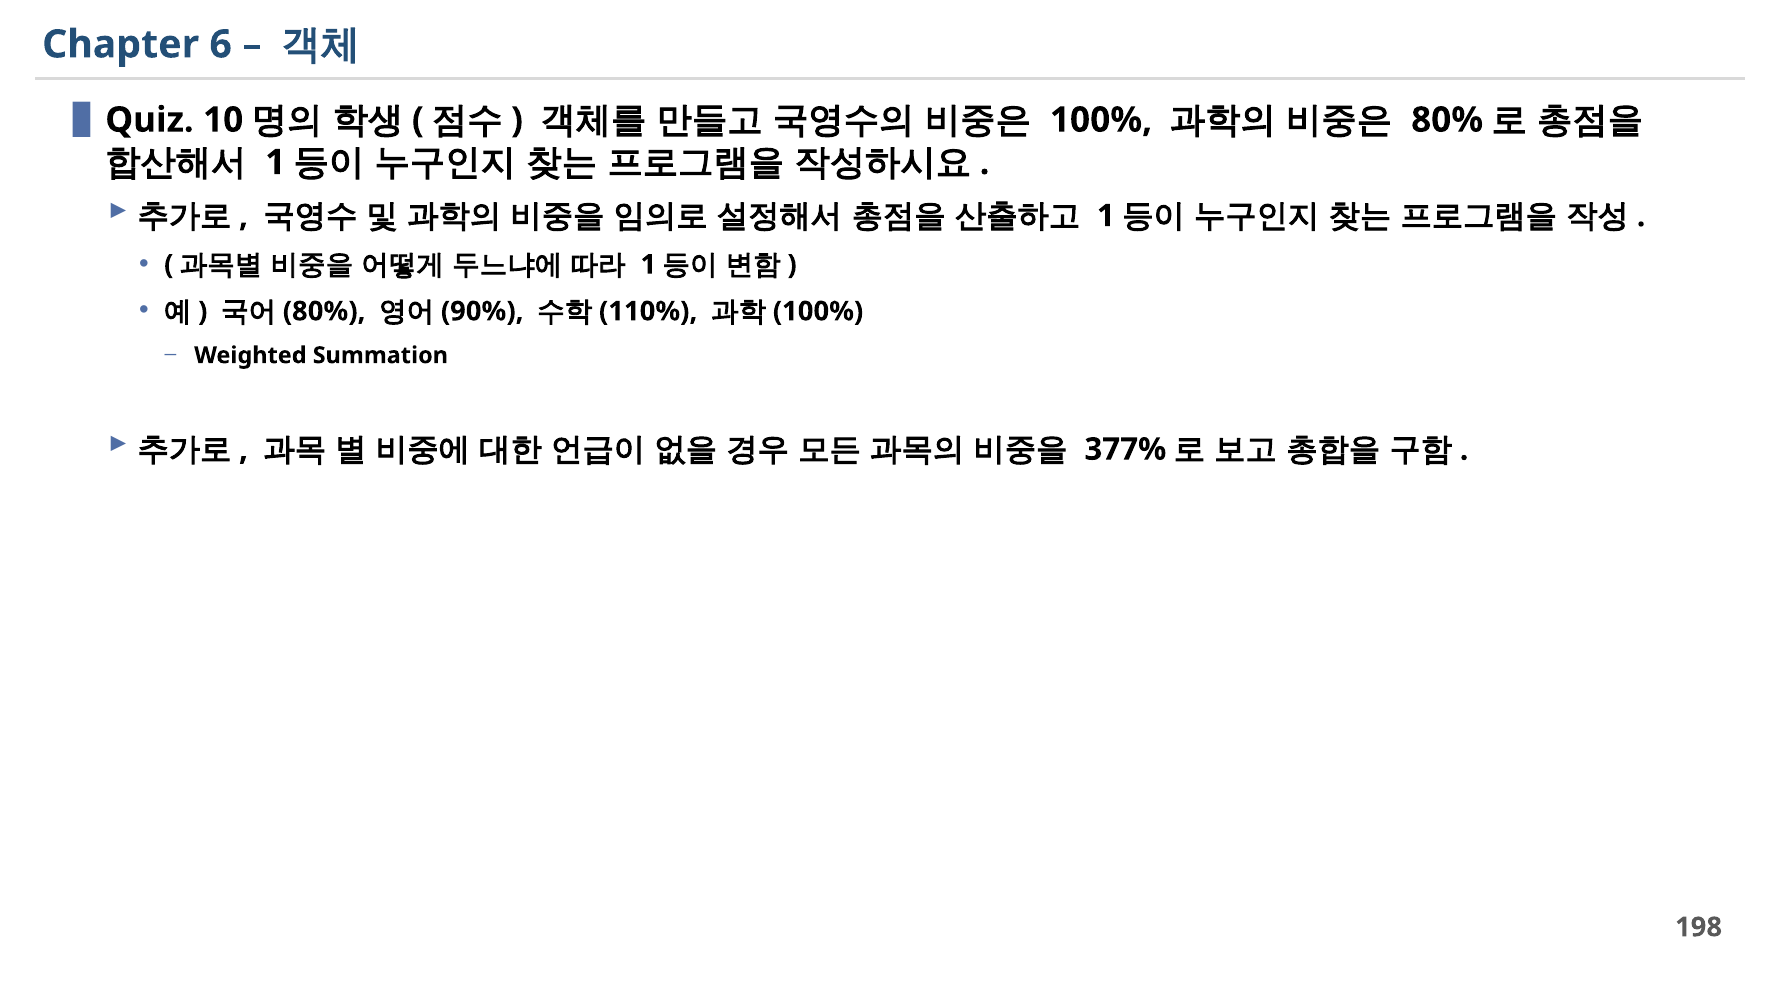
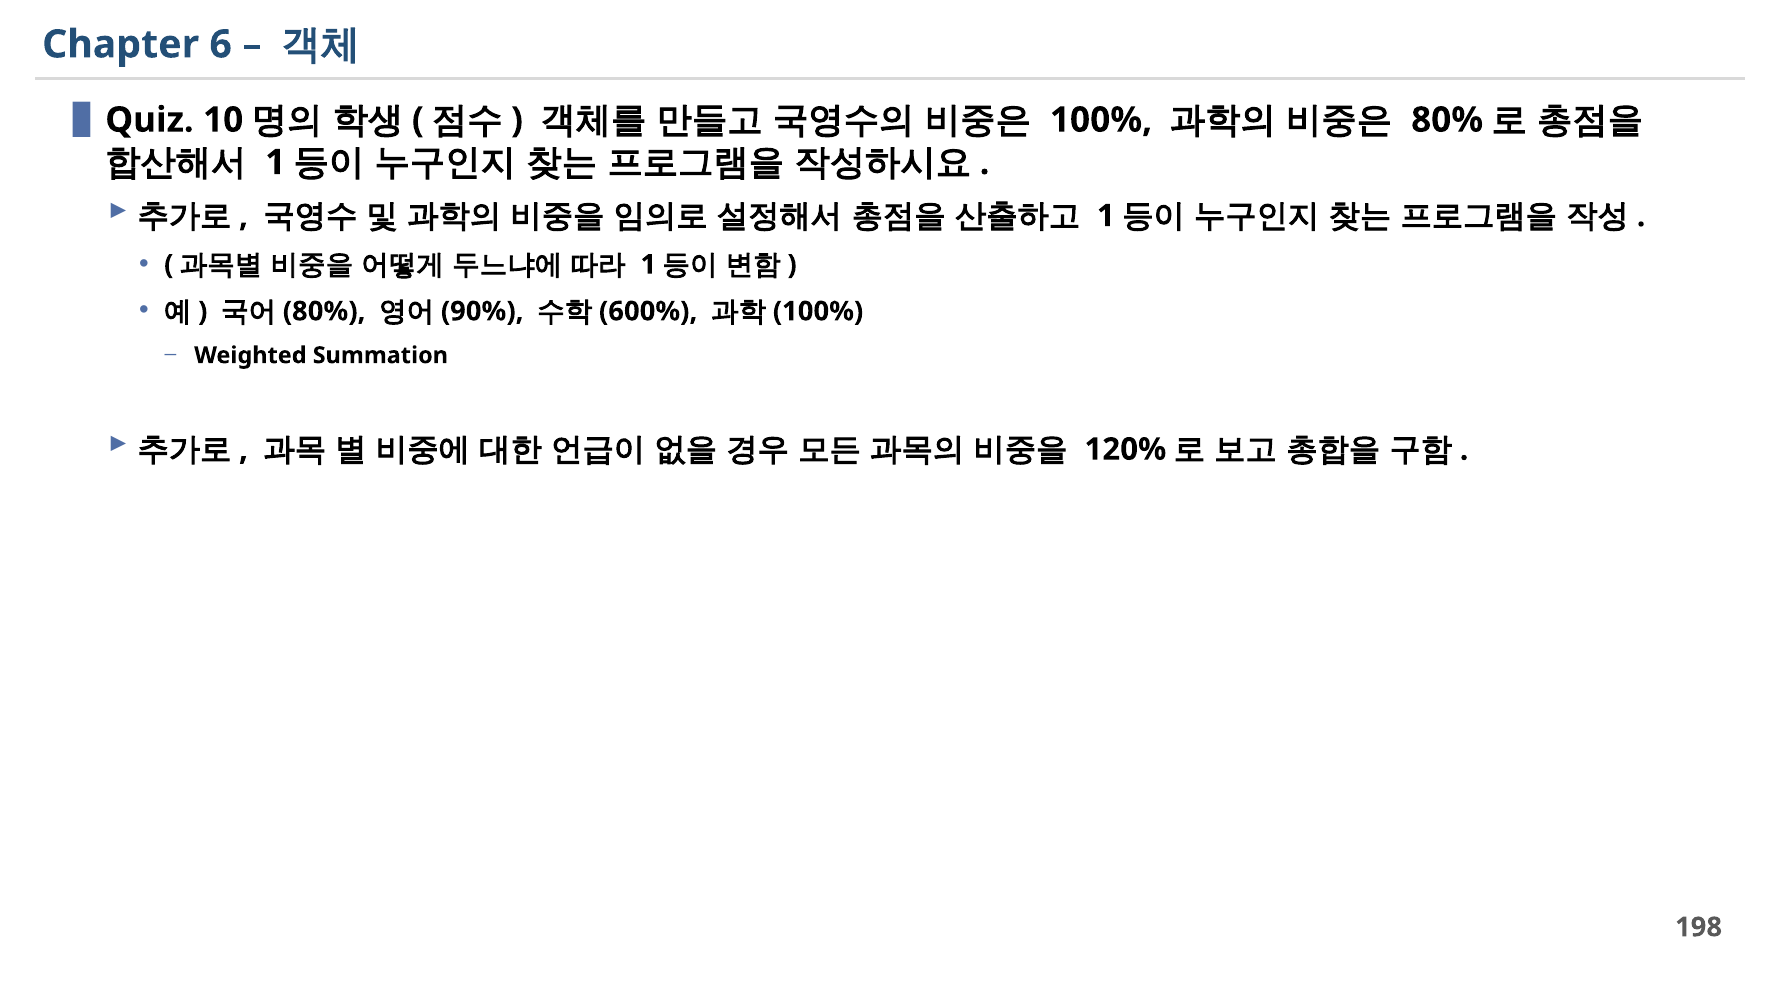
110%: 110% -> 600%
377%: 377% -> 120%
